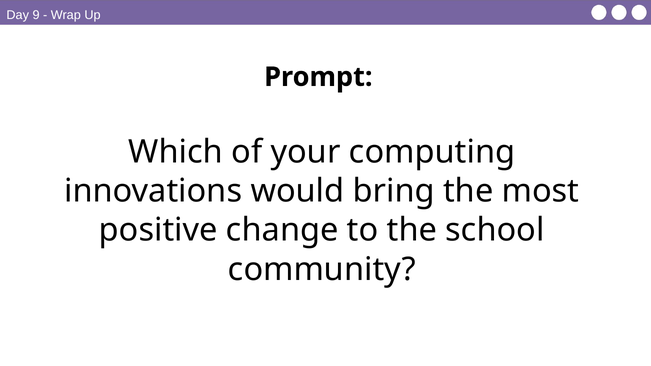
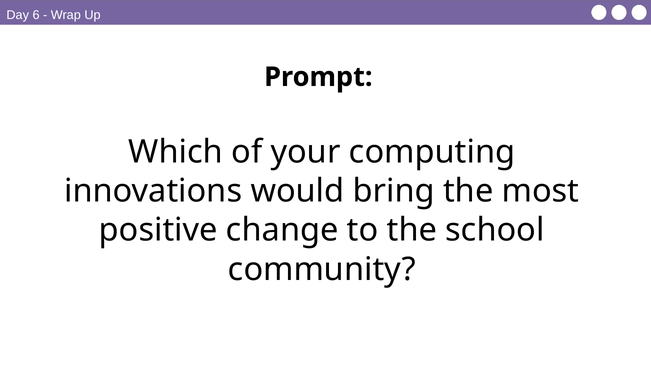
9: 9 -> 6
